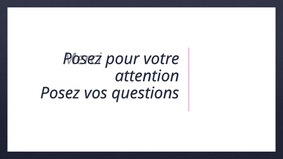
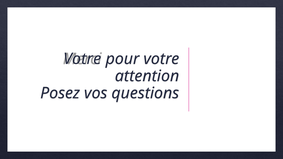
Posez at (82, 59): Posez -> Votre
